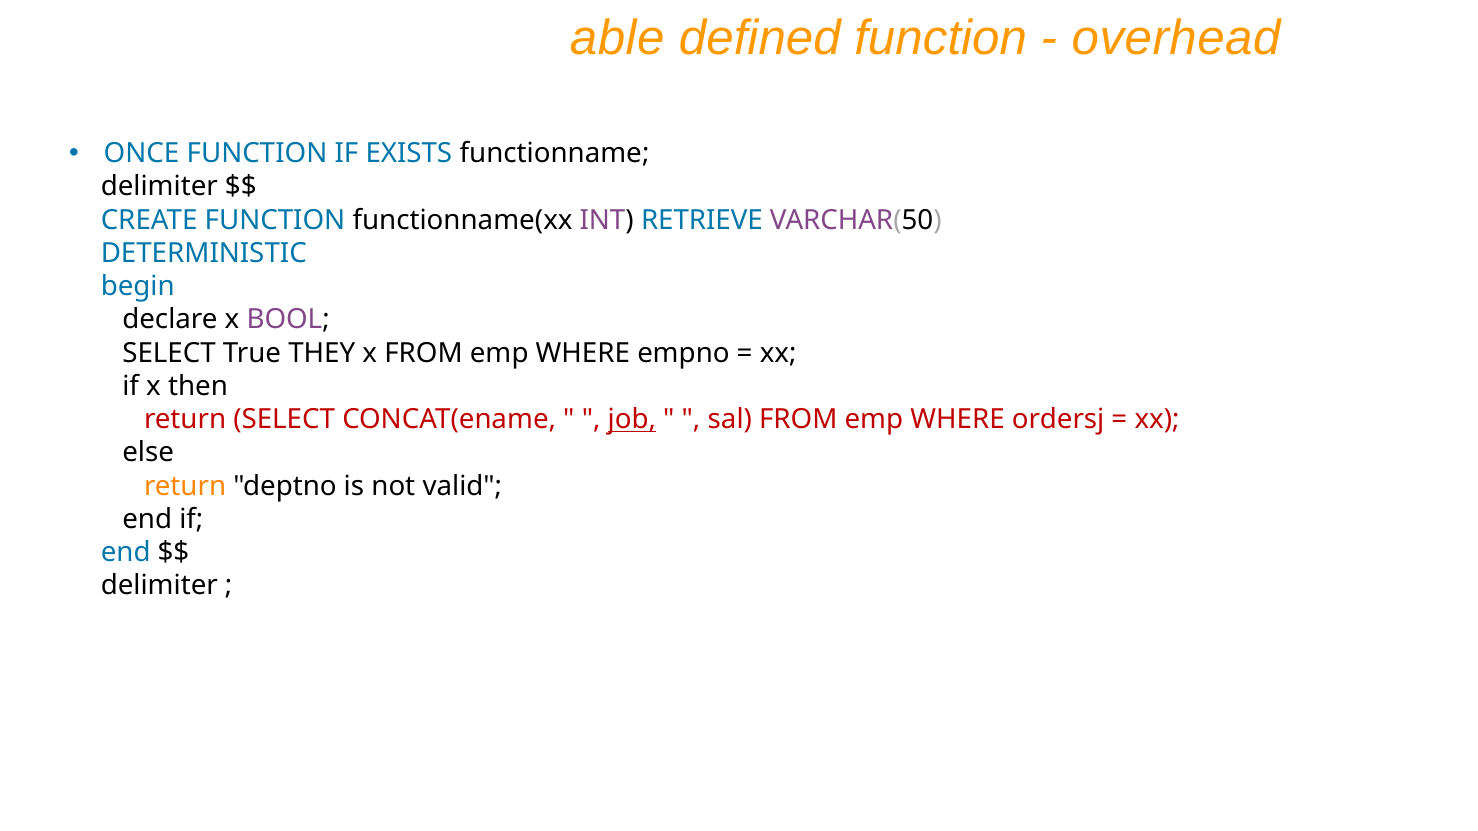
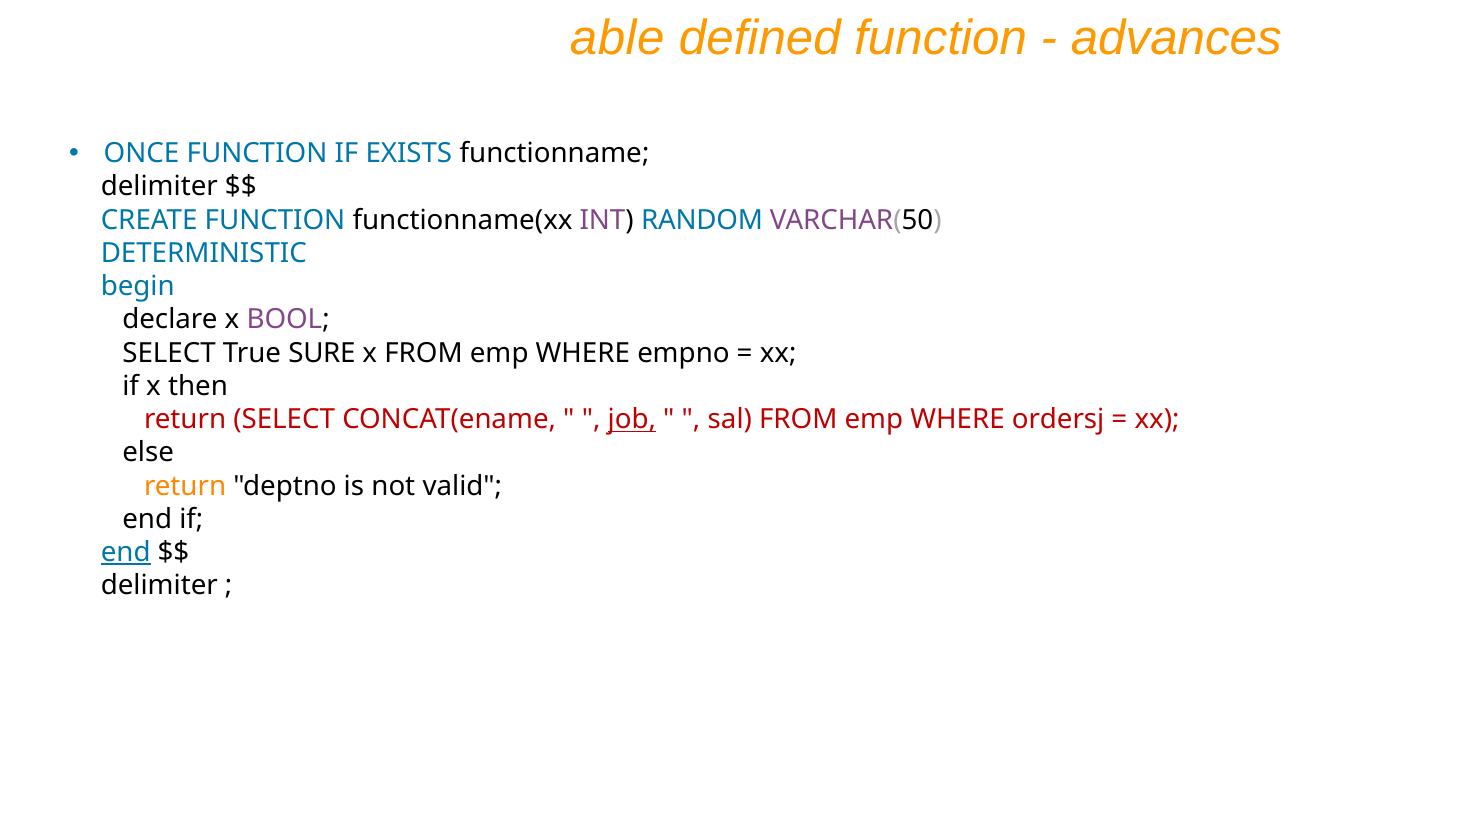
overhead: overhead -> advances
RETRIEVE: RETRIEVE -> RANDOM
THEY: THEY -> SURE
end at (126, 553) underline: none -> present
